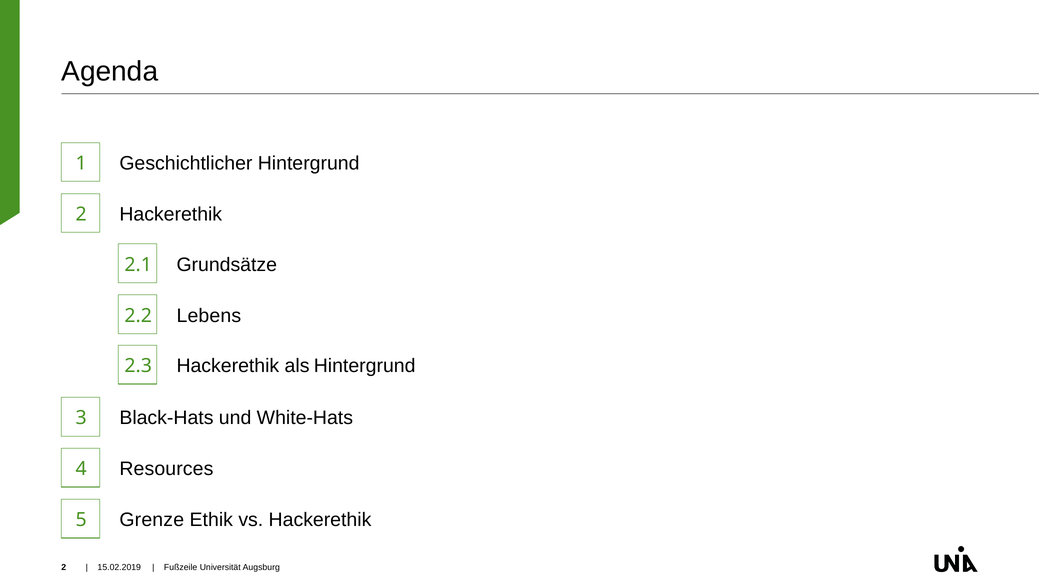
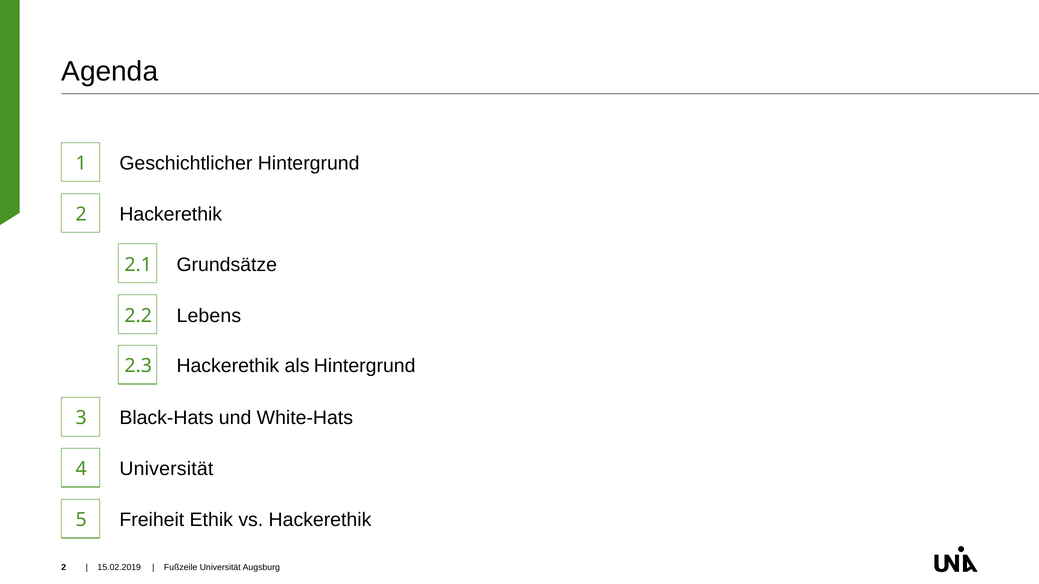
4 Resources: Resources -> Universität
Grenze: Grenze -> Freiheit
